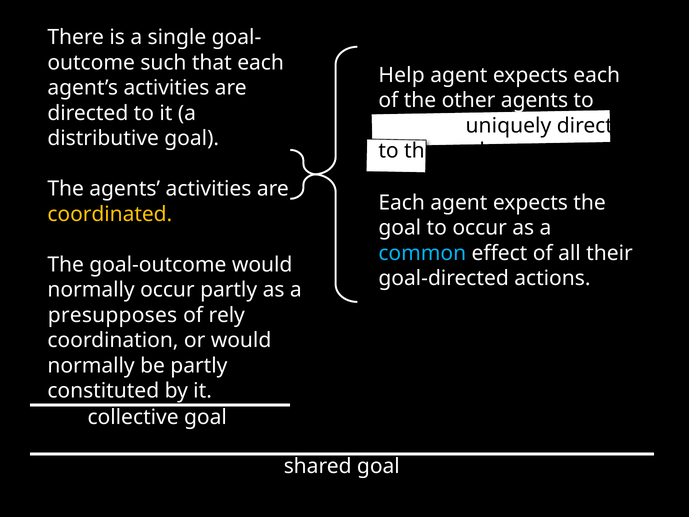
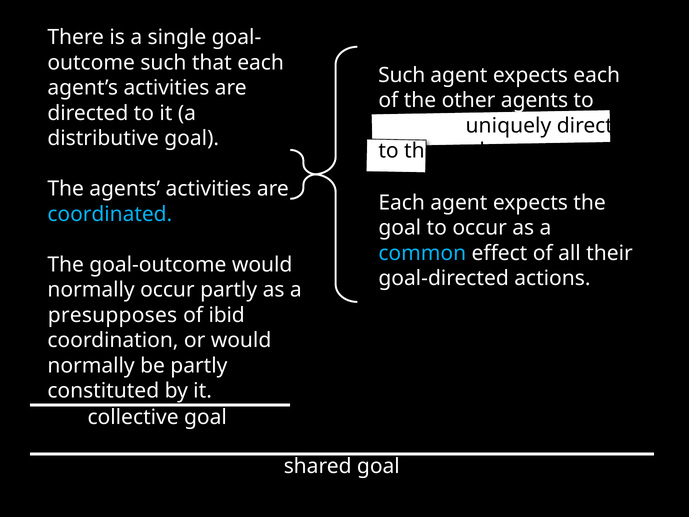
Help at (402, 75): Help -> Such
coordinated colour: yellow -> light blue
rely: rely -> ibid
